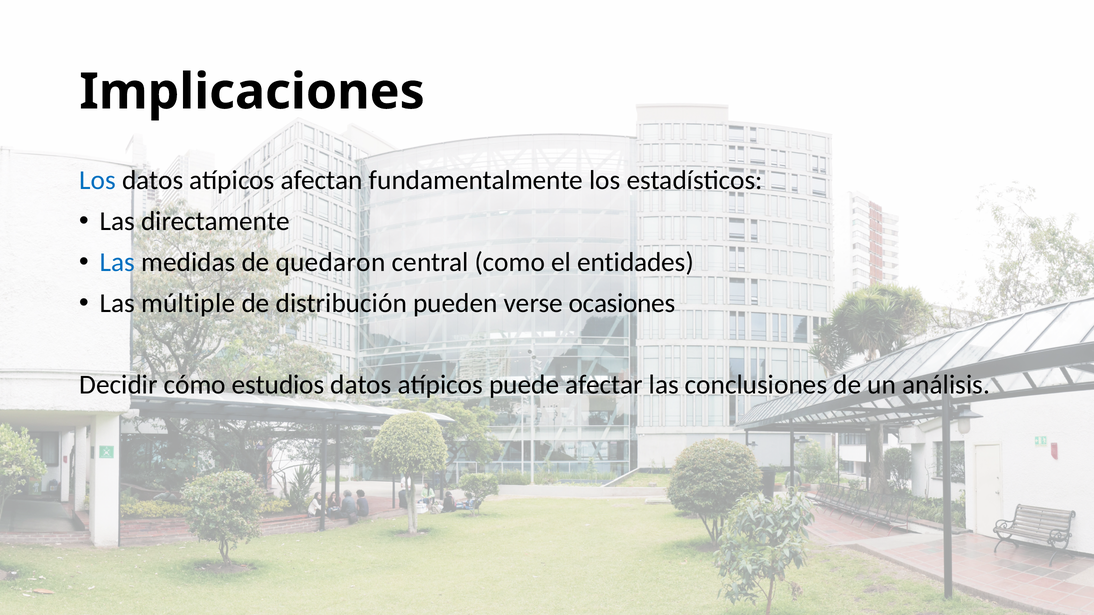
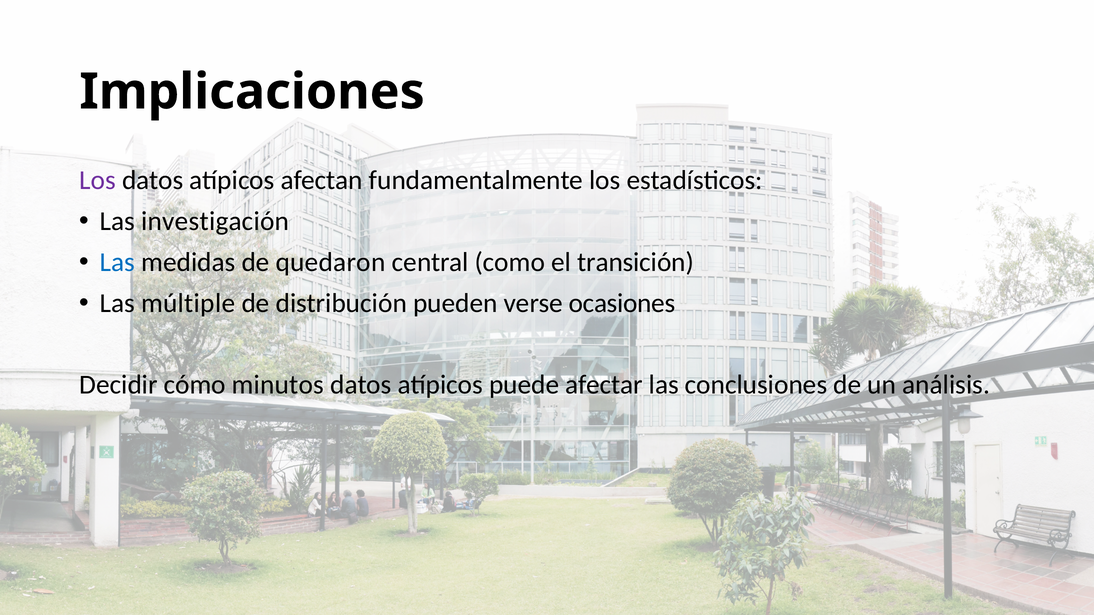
Los at (98, 180) colour: blue -> purple
directamente: directamente -> investigación
entidades: entidades -> transición
estudios: estudios -> minutos
